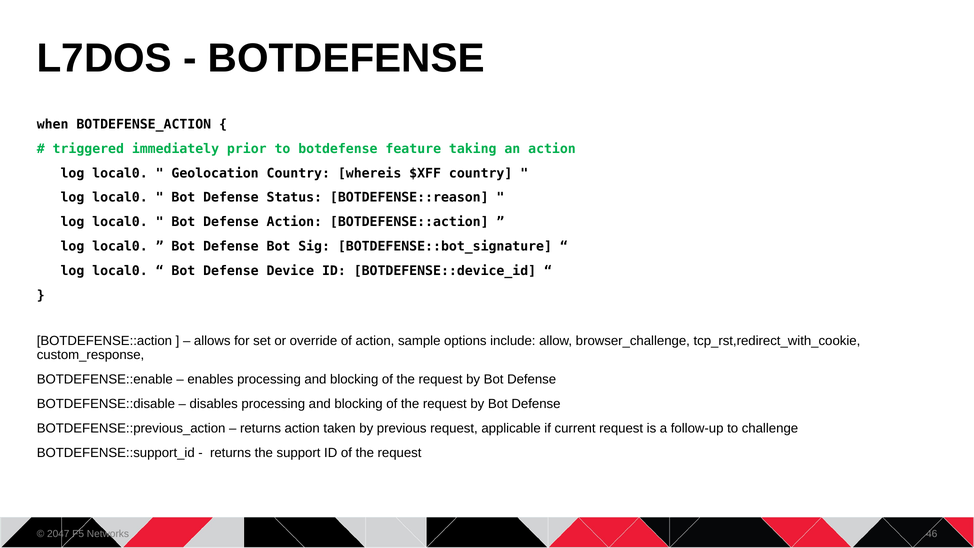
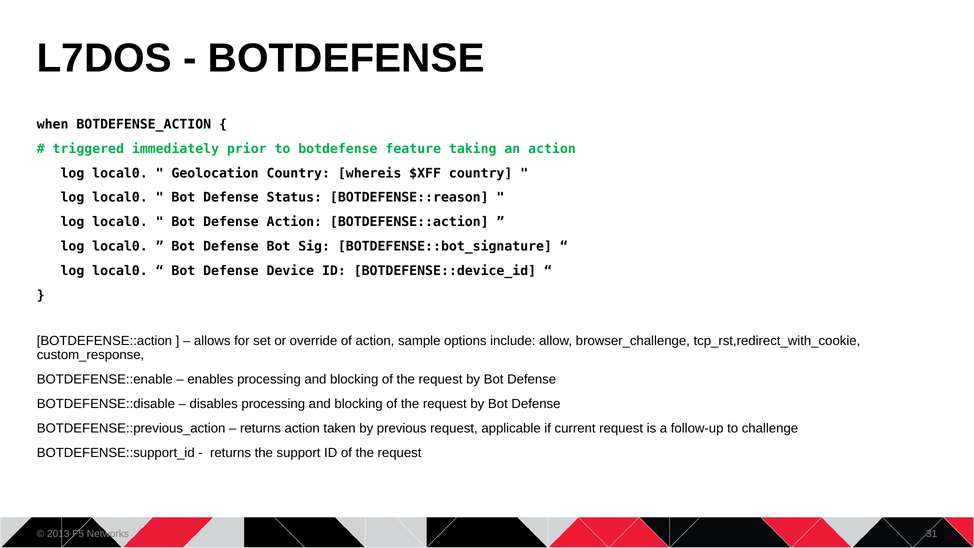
2047: 2047 -> 2013
46: 46 -> 31
